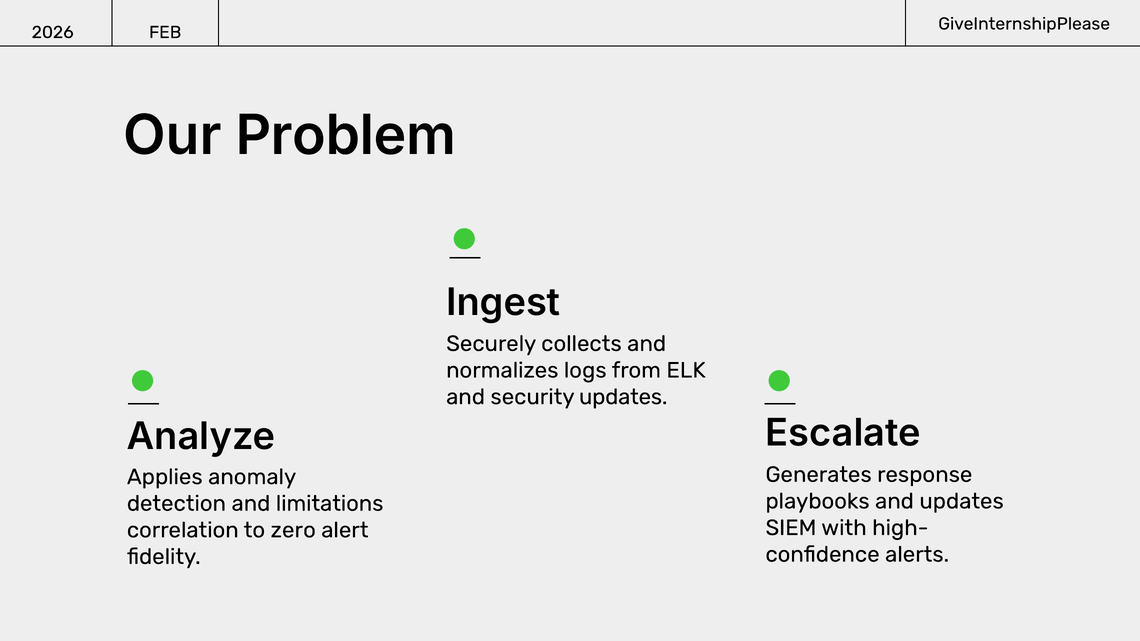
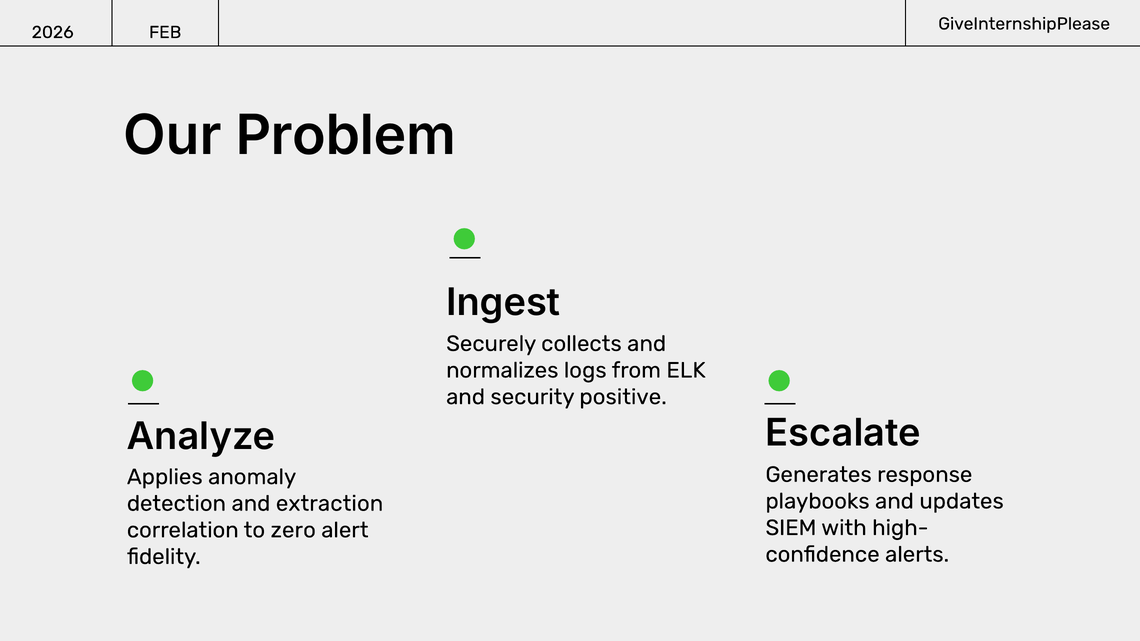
security updates: updates -> positive
limitations: limitations -> extraction
